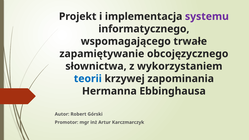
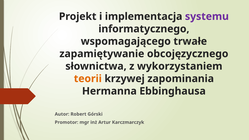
teorii colour: blue -> orange
